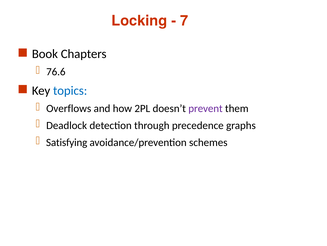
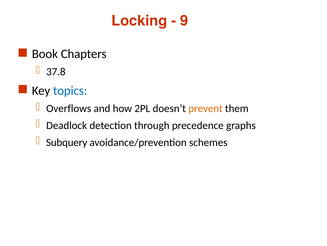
7: 7 -> 9
76.6: 76.6 -> 37.8
prevent colour: purple -> orange
Satisfying: Satisfying -> Subquery
